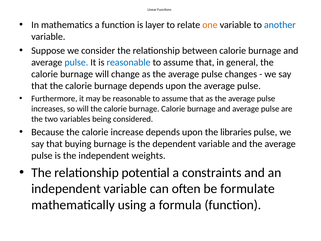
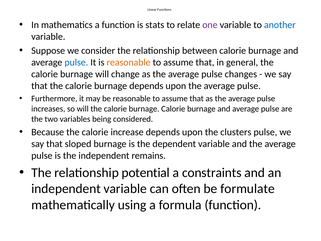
layer: layer -> stats
one colour: orange -> purple
reasonable at (129, 62) colour: blue -> orange
libraries: libraries -> clusters
buying: buying -> sloped
weights: weights -> remains
